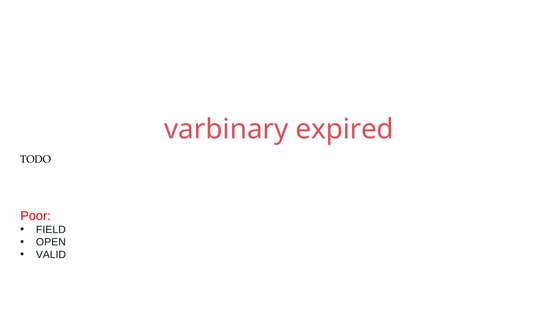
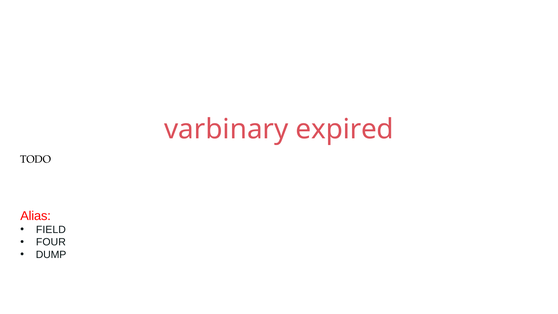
Poor: Poor -> Alias
OPEN: OPEN -> FOUR
VALID: VALID -> DUMP
